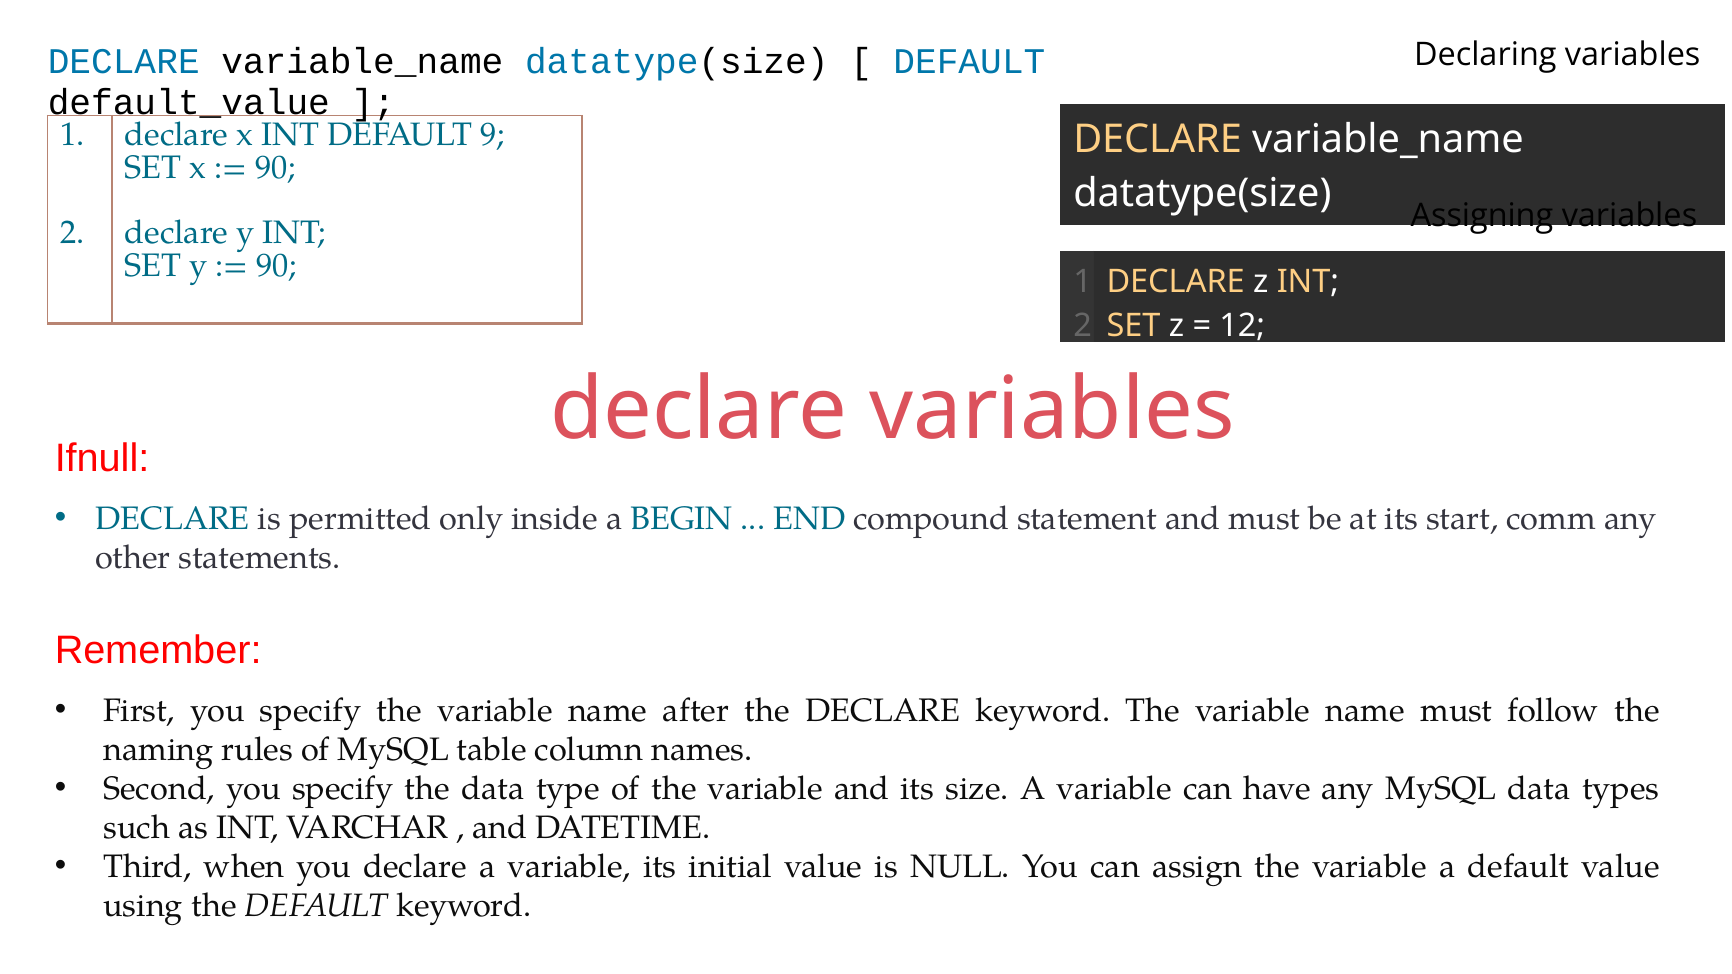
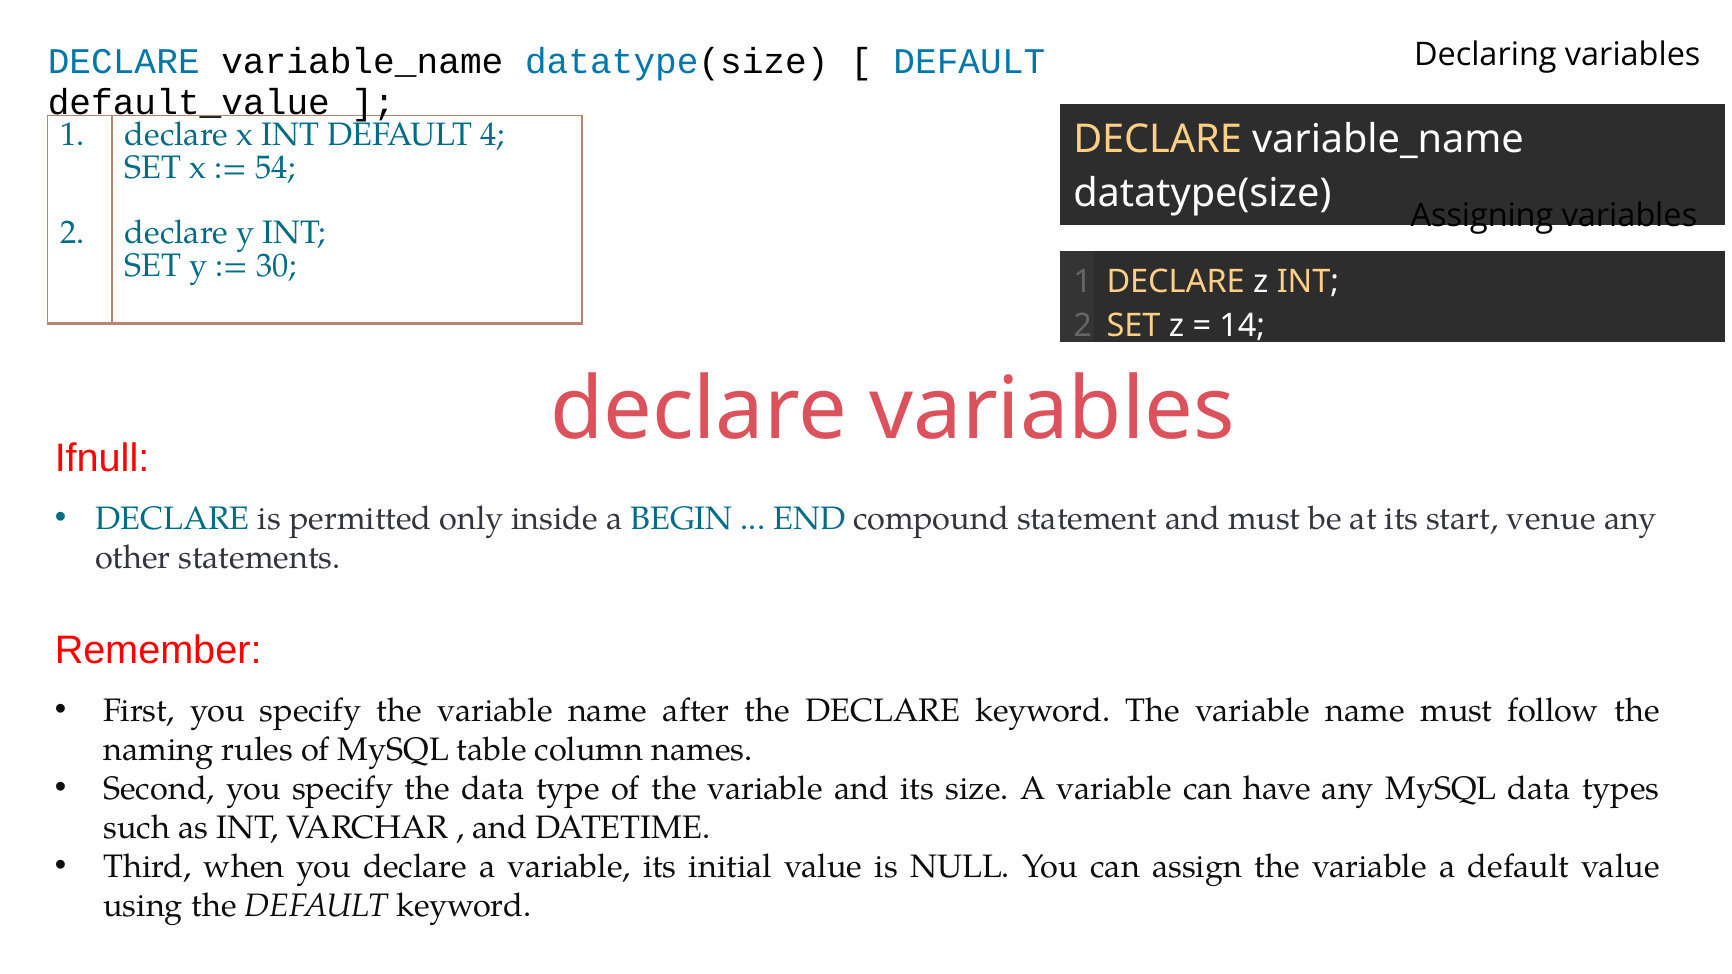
9: 9 -> 4
90 at (276, 168): 90 -> 54
90 at (277, 266): 90 -> 30
12: 12 -> 14
comm: comm -> venue
